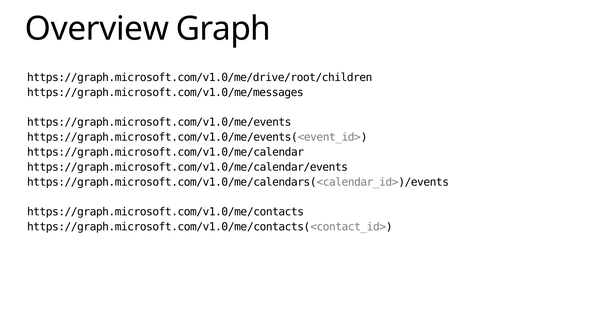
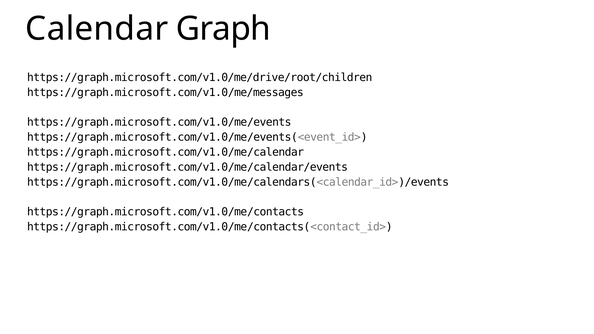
Overview: Overview -> Calendar
